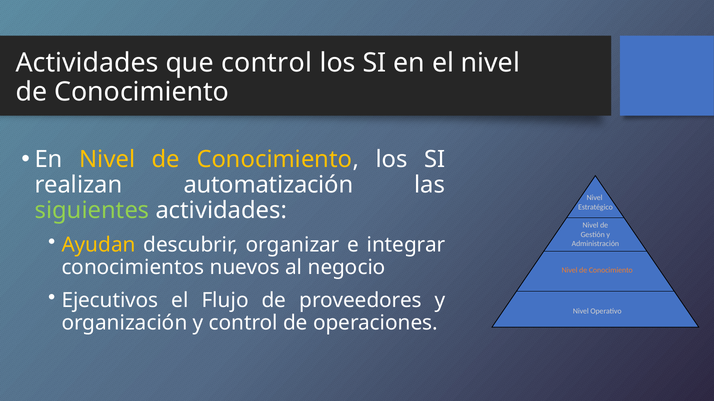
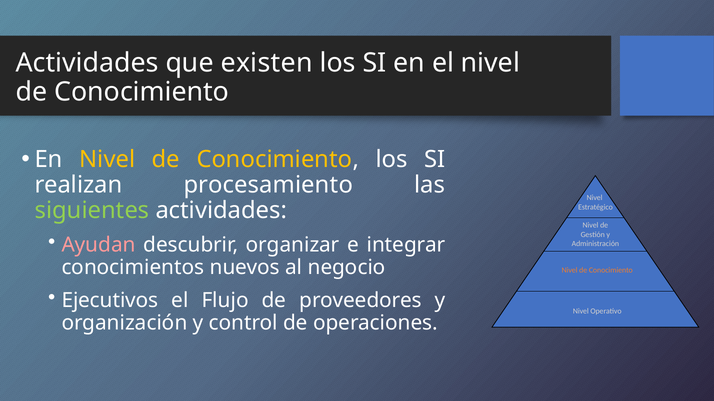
que control: control -> existen
automatización: automatización -> procesamiento
Ayudan colour: yellow -> pink
